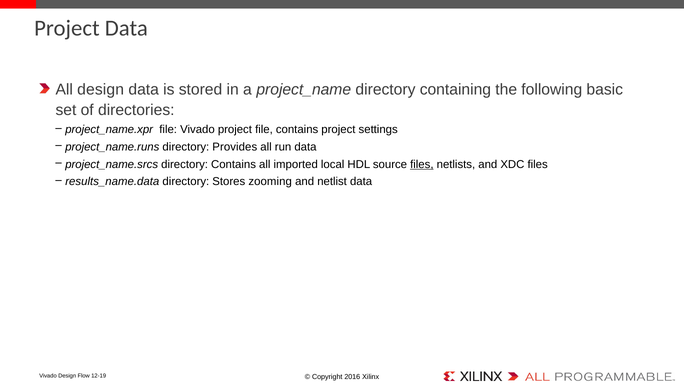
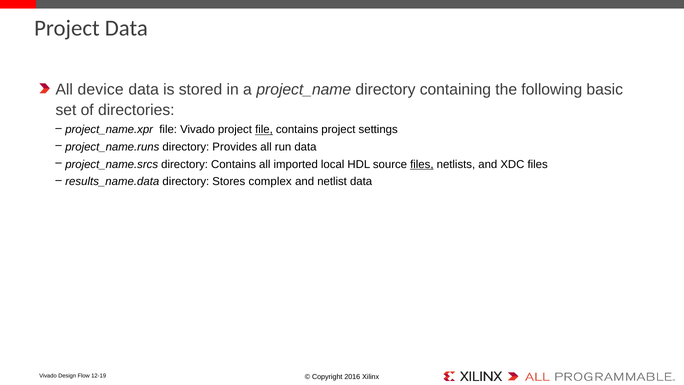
All design: design -> device
file at (264, 130) underline: none -> present
zooming: zooming -> complex
